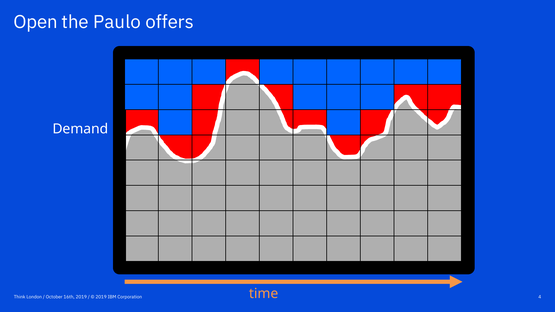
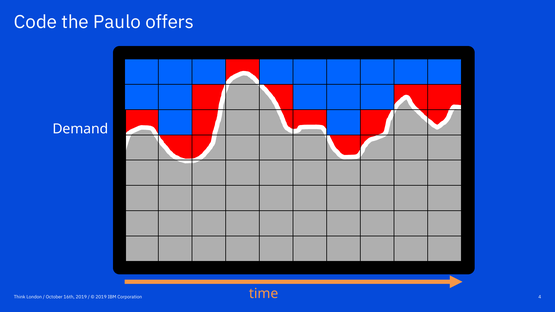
Open: Open -> Code
